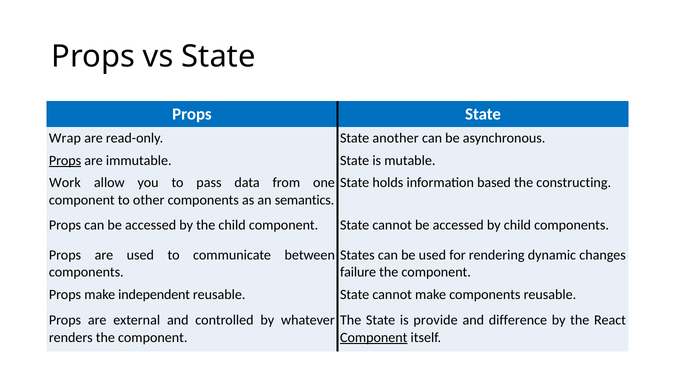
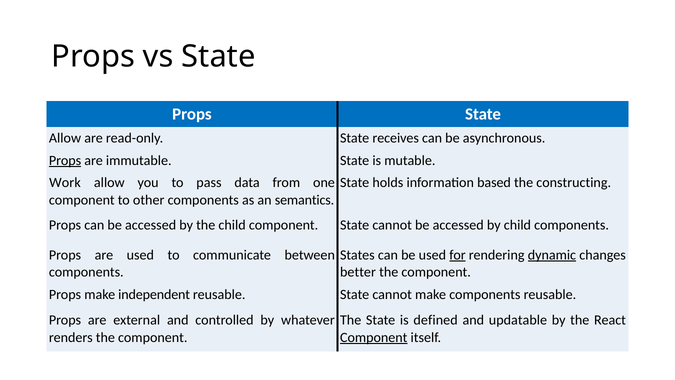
Wrap at (65, 138): Wrap -> Allow
another: another -> receives
for underline: none -> present
dynamic underline: none -> present
failure: failure -> better
provide: provide -> defined
difference: difference -> updatable
